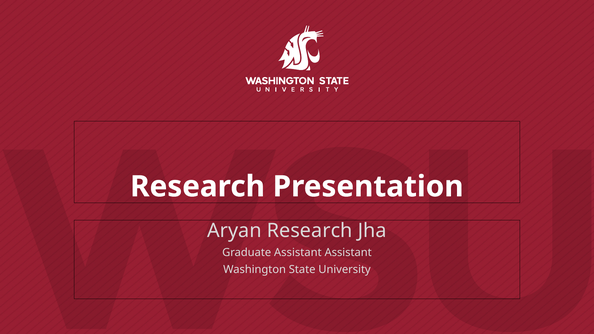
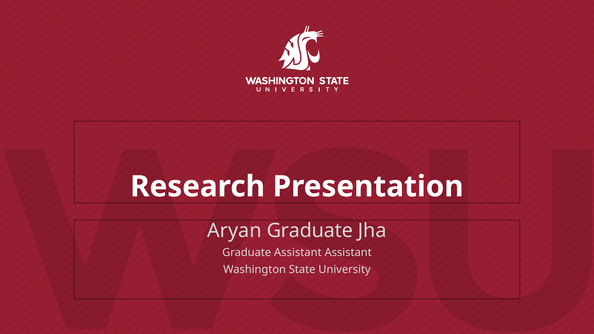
Aryan Research: Research -> Graduate
